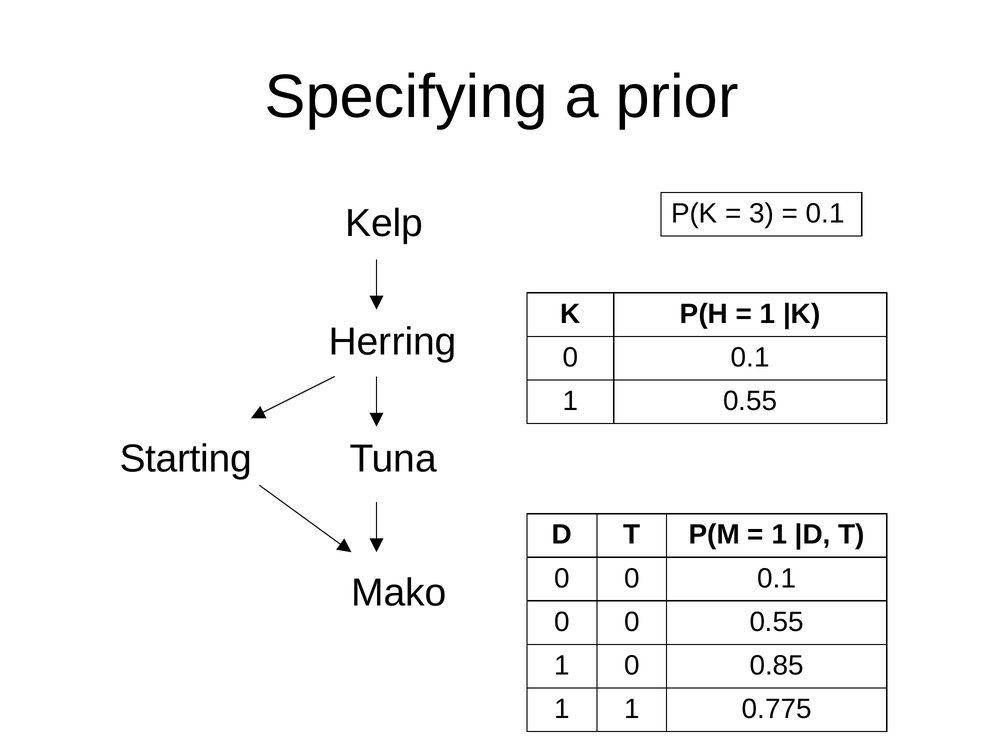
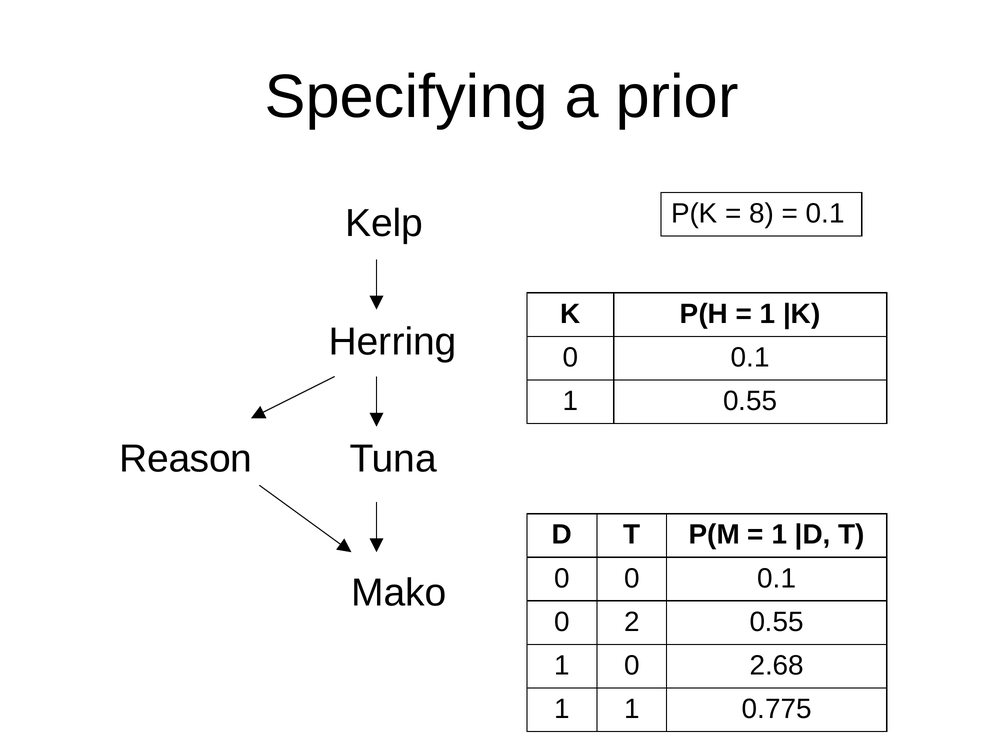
3: 3 -> 8
Starting: Starting -> Reason
0 at (632, 622): 0 -> 2
0.85: 0.85 -> 2.68
